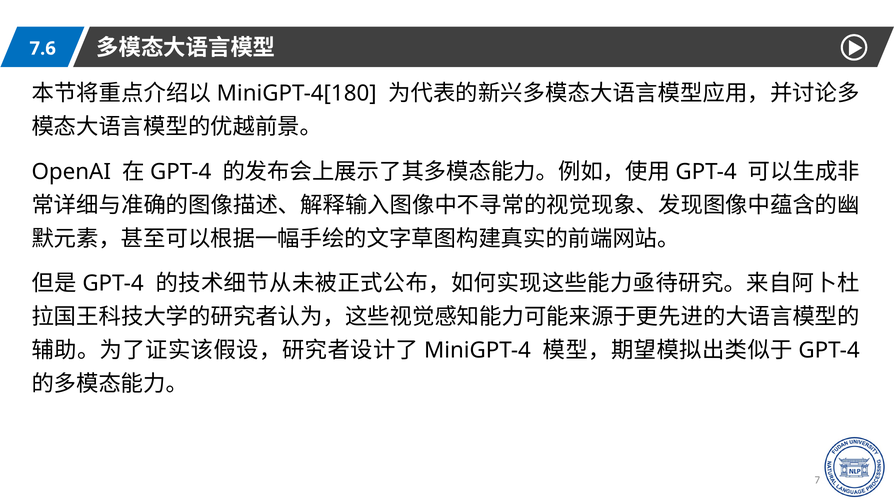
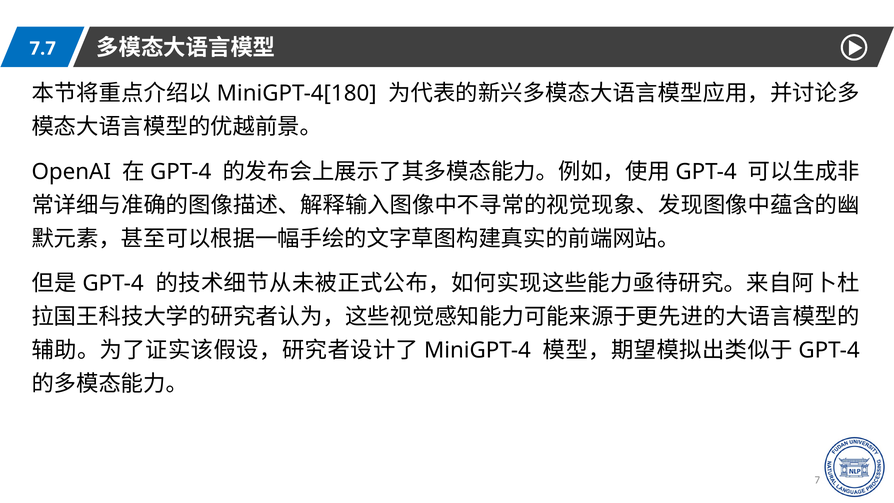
7.6: 7.6 -> 7.7
